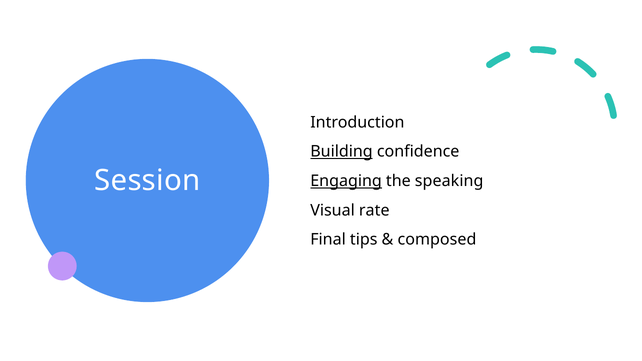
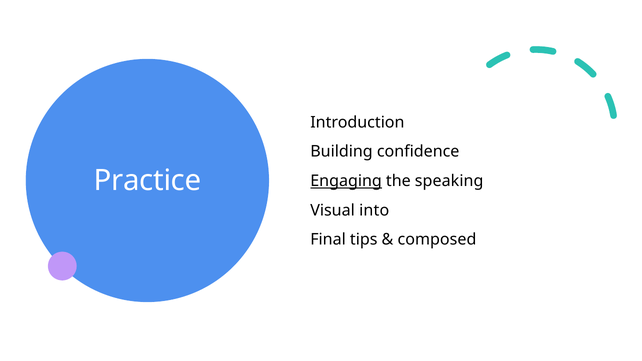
Building underline: present -> none
Session: Session -> Practice
rate: rate -> into
